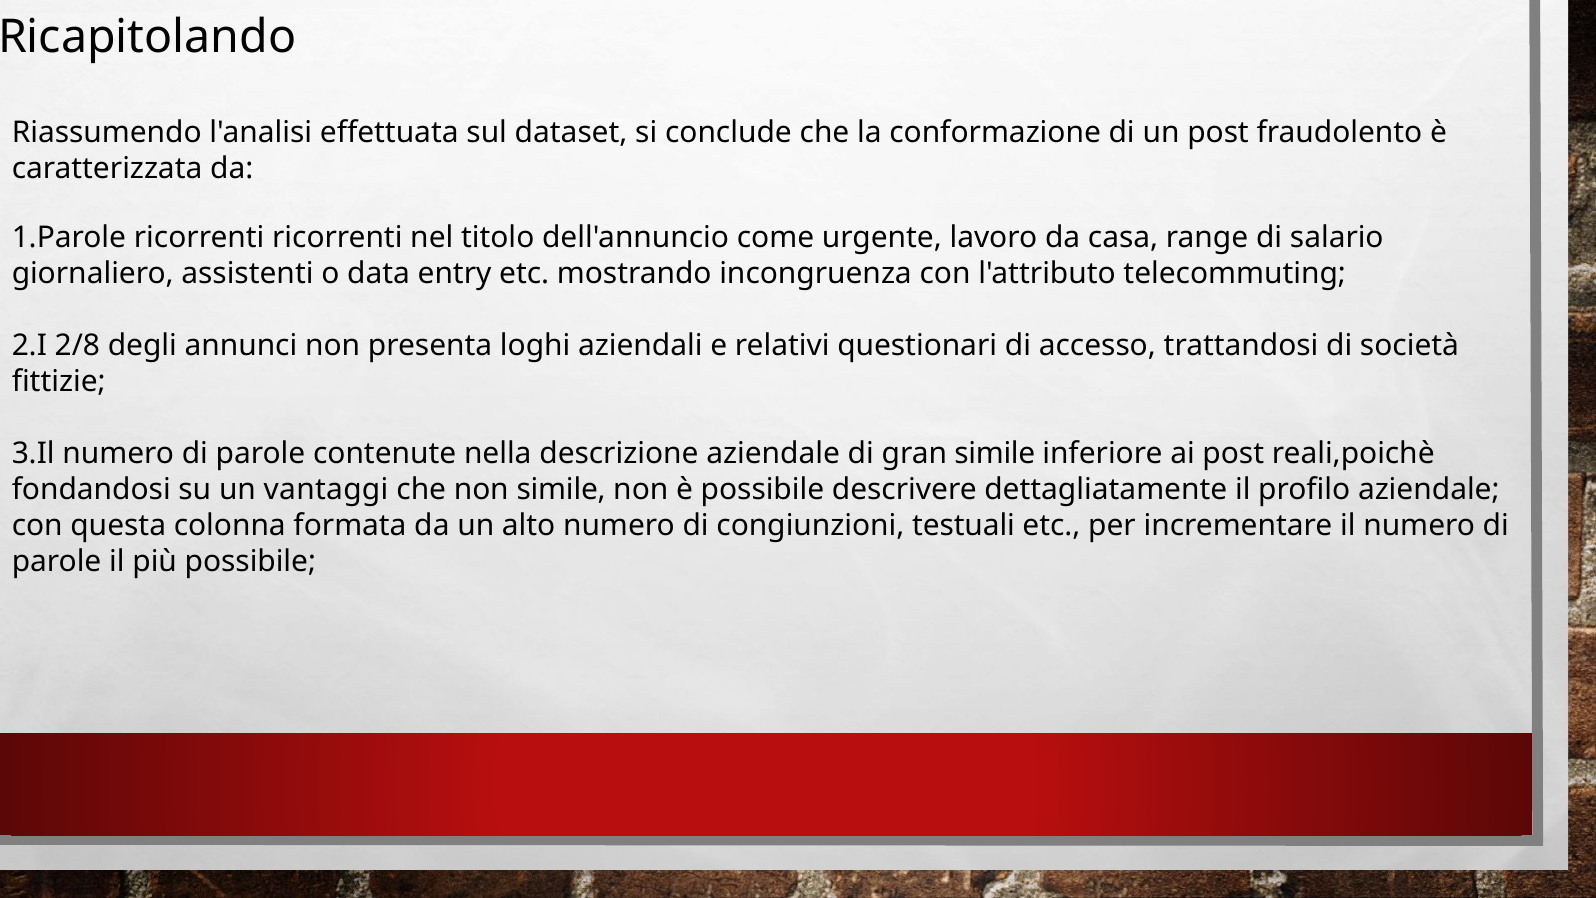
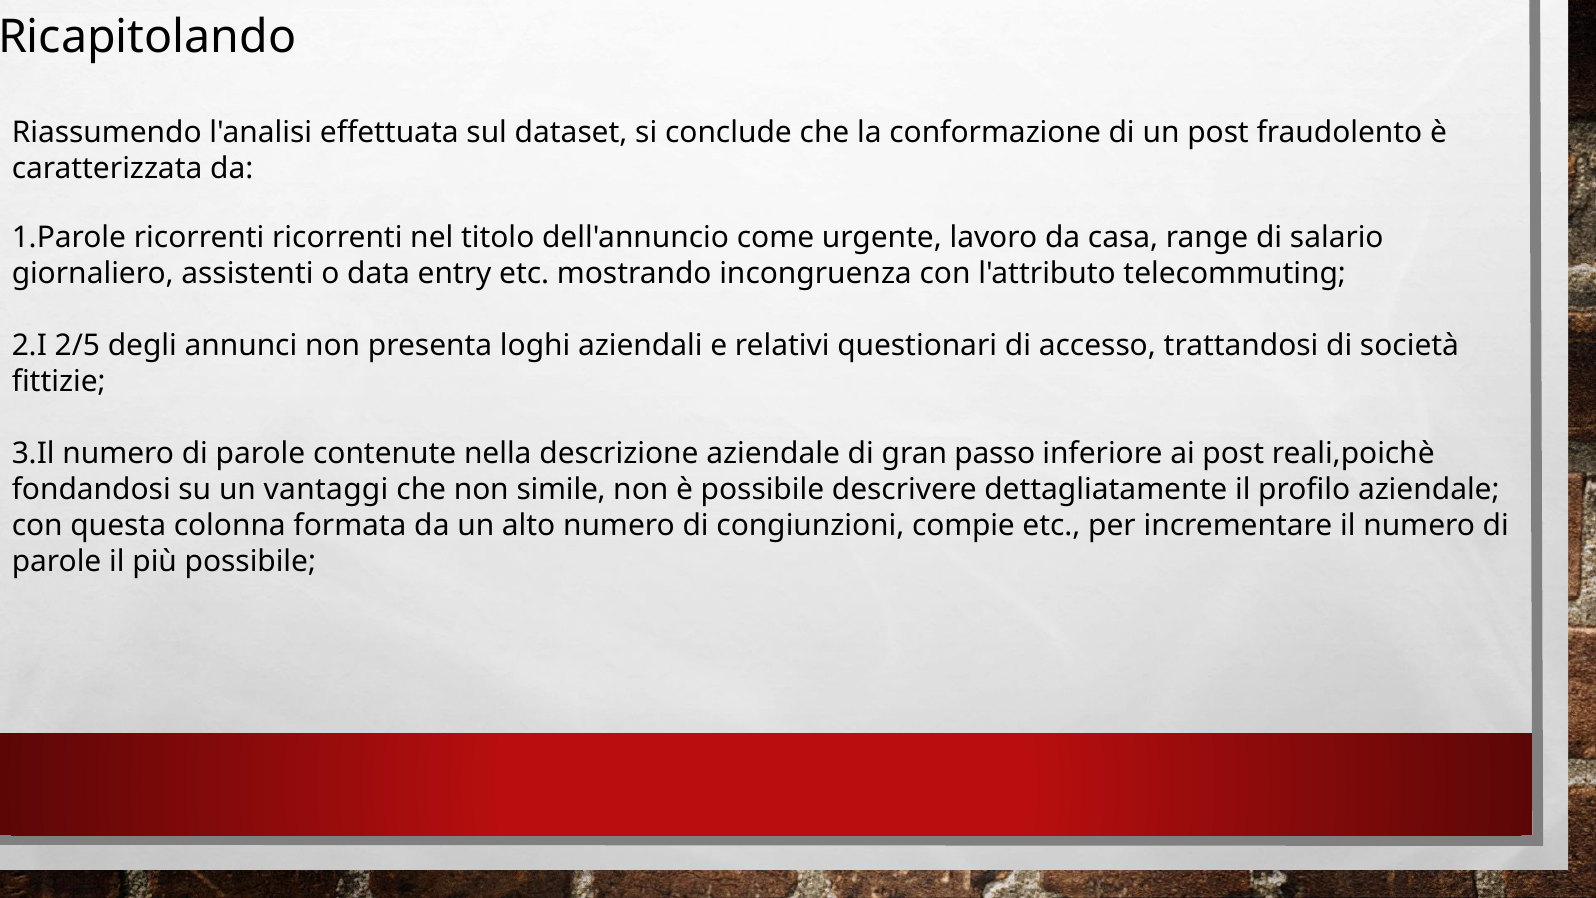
2/8: 2/8 -> 2/5
gran simile: simile -> passo
testuali: testuali -> compie
